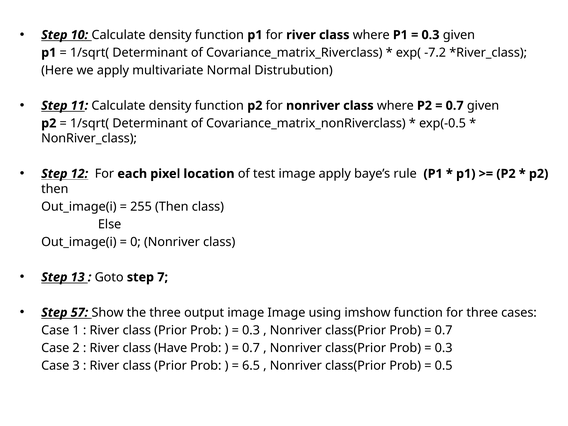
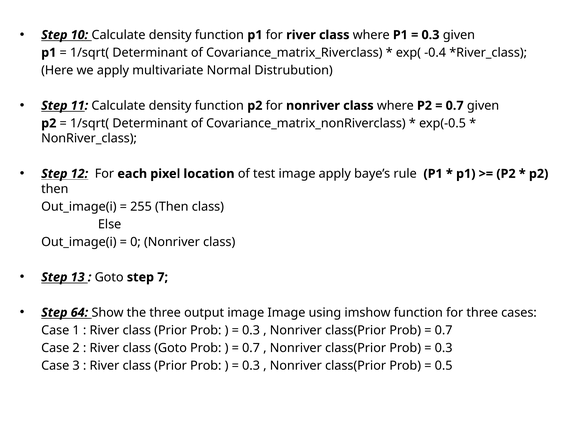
-7.2: -7.2 -> -0.4
57: 57 -> 64
class Have: Have -> Goto
6.5 at (251, 366): 6.5 -> 0.3
